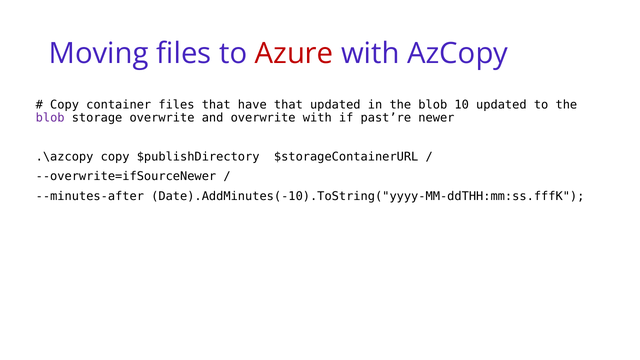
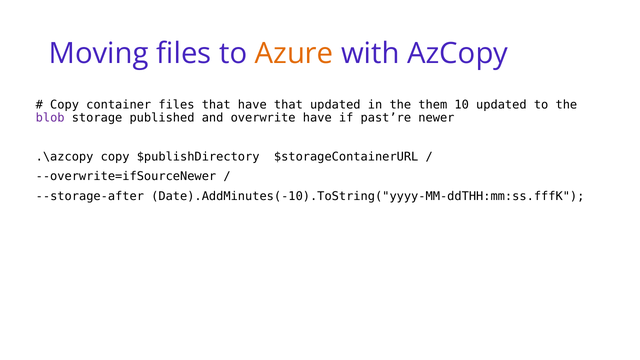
Azure colour: red -> orange
in the blob: blob -> them
storage overwrite: overwrite -> published
overwrite with: with -> have
--minutes-after: --minutes-after -> --storage-after
